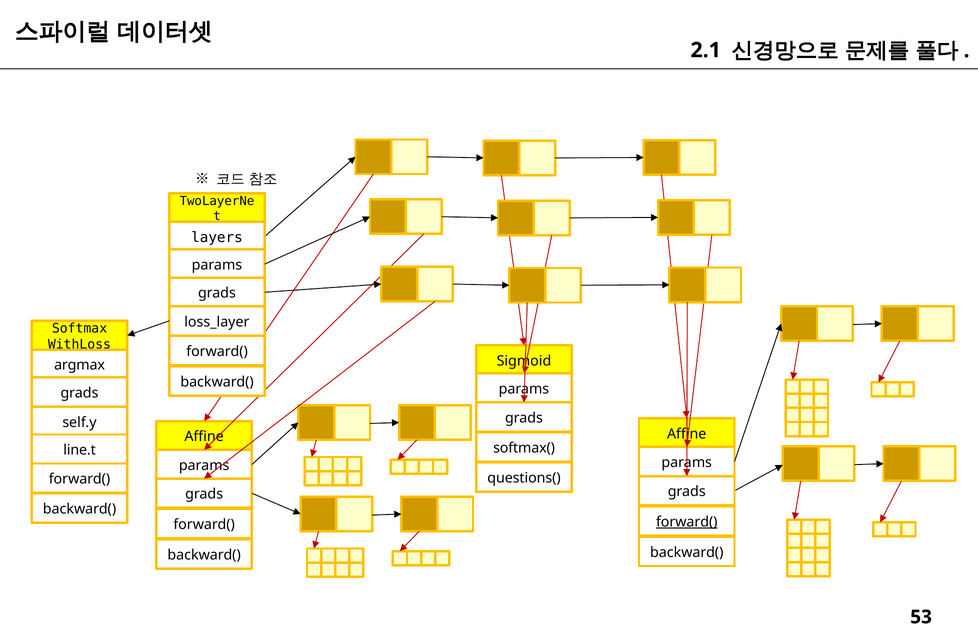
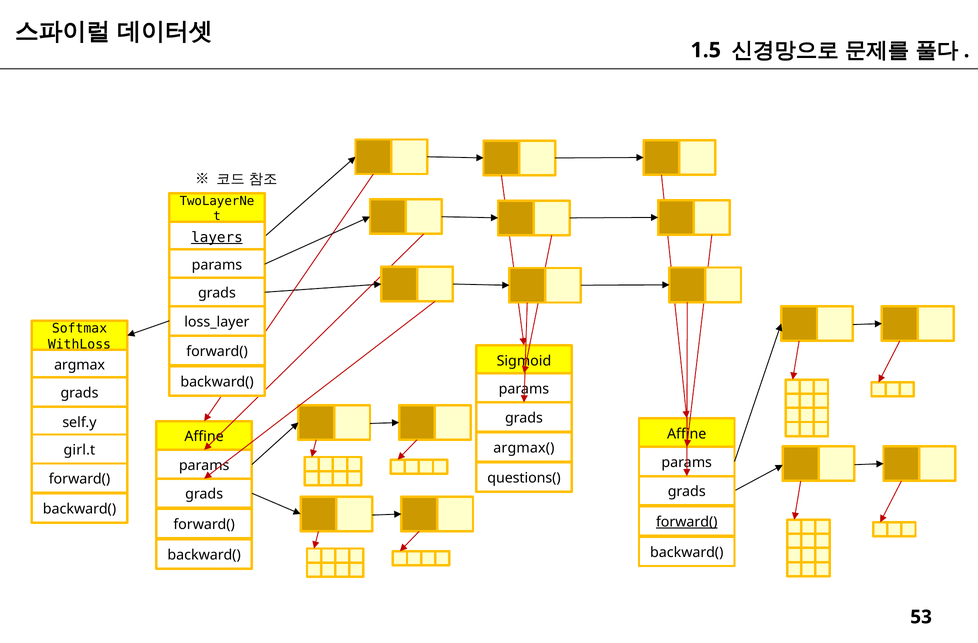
2.1: 2.1 -> 1.5
layers underline: none -> present
softmax(: softmax( -> argmax(
line.t: line.t -> girl.t
